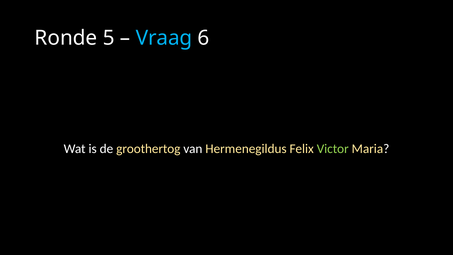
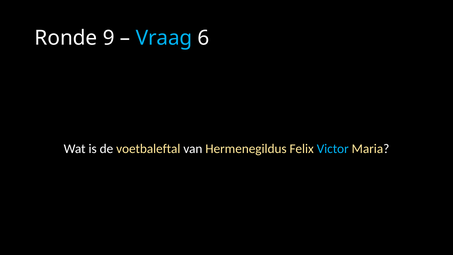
5: 5 -> 9
groothertog: groothertog -> voetbaleftal
Victor colour: light green -> light blue
